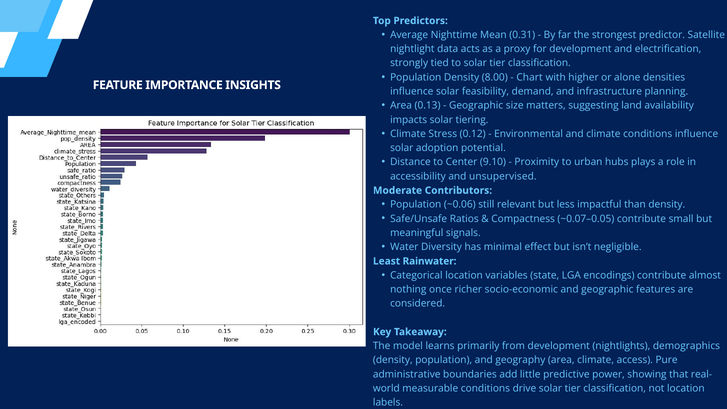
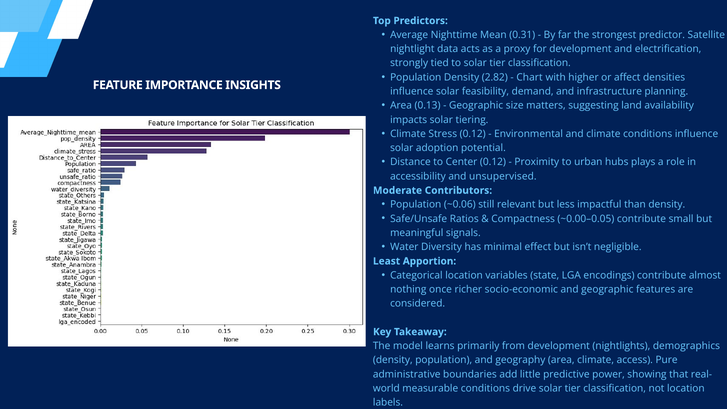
8.00: 8.00 -> 2.82
alone: alone -> affect
Center 9.10: 9.10 -> 0.12
~0.07–0.05: ~0.07–0.05 -> ~0.00–0.05
Rainwater: Rainwater -> Apportion
